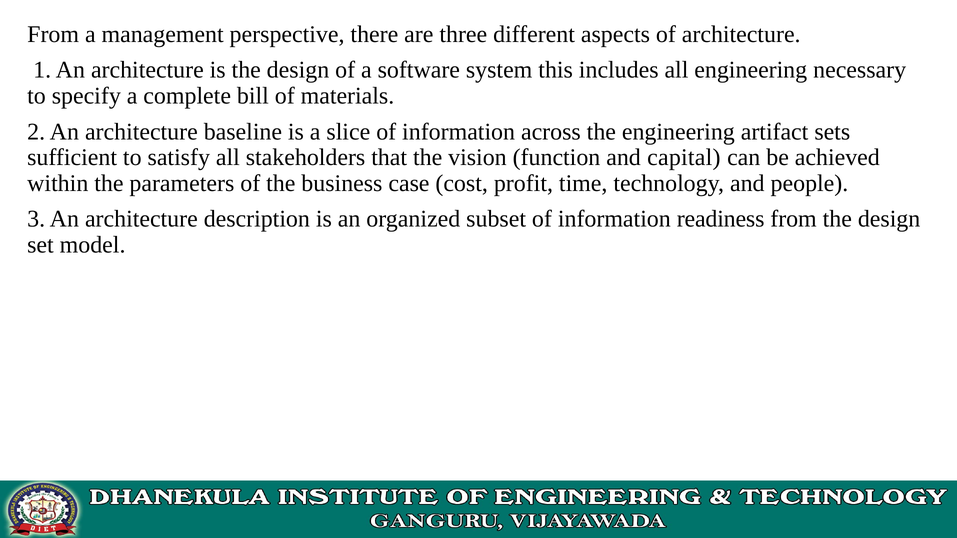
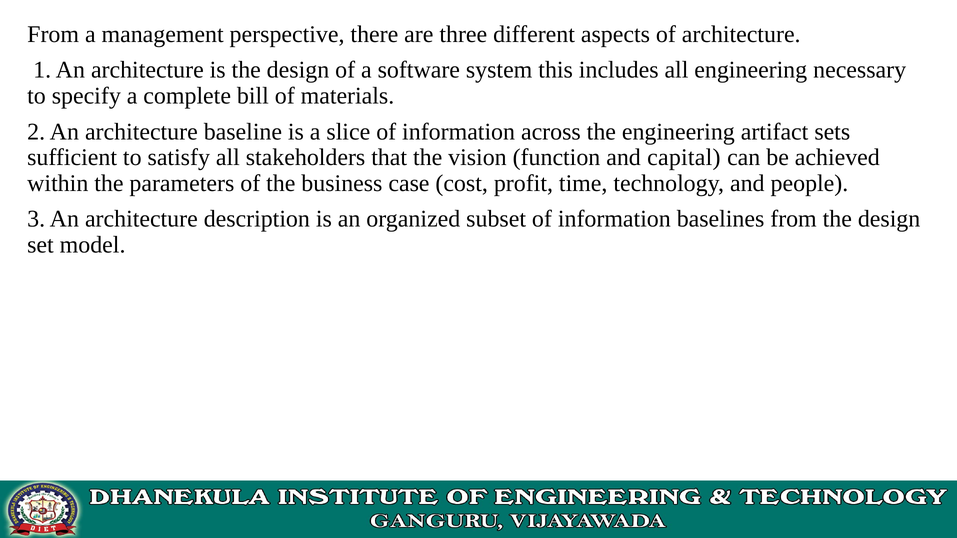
readiness: readiness -> baselines
